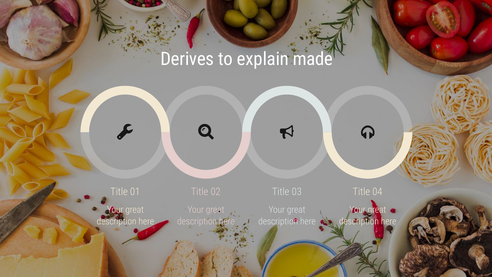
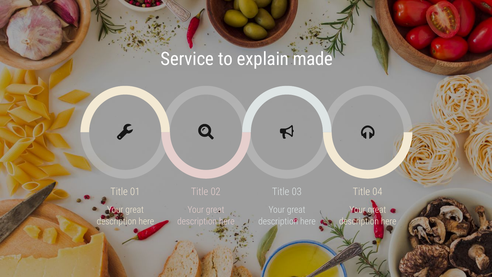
Derives: Derives -> Service
